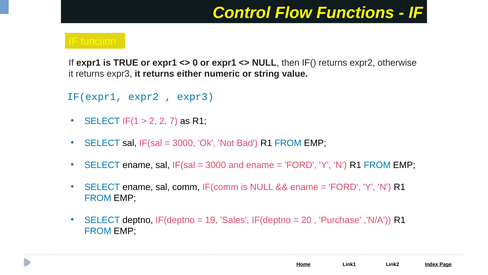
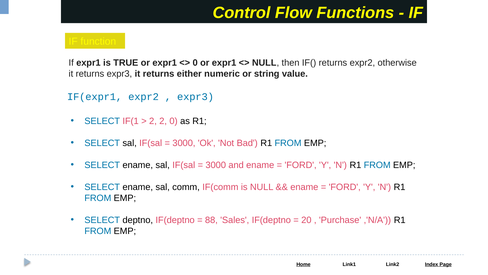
2 7: 7 -> 0
19: 19 -> 88
